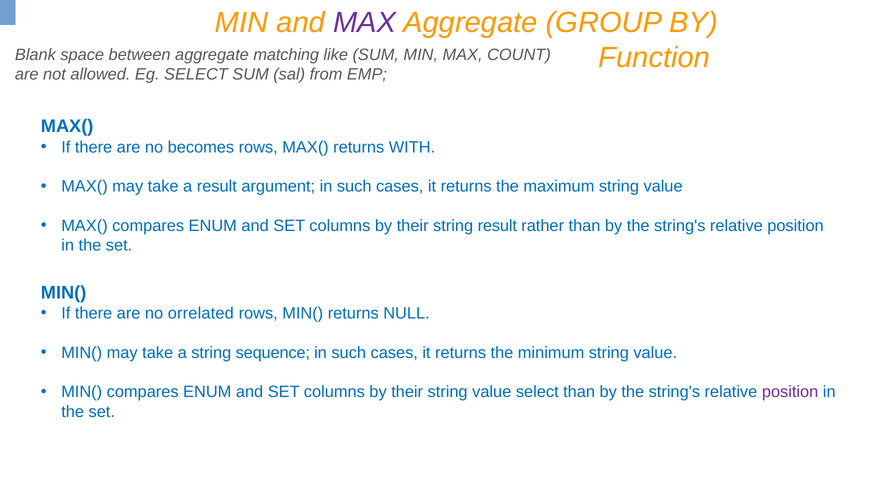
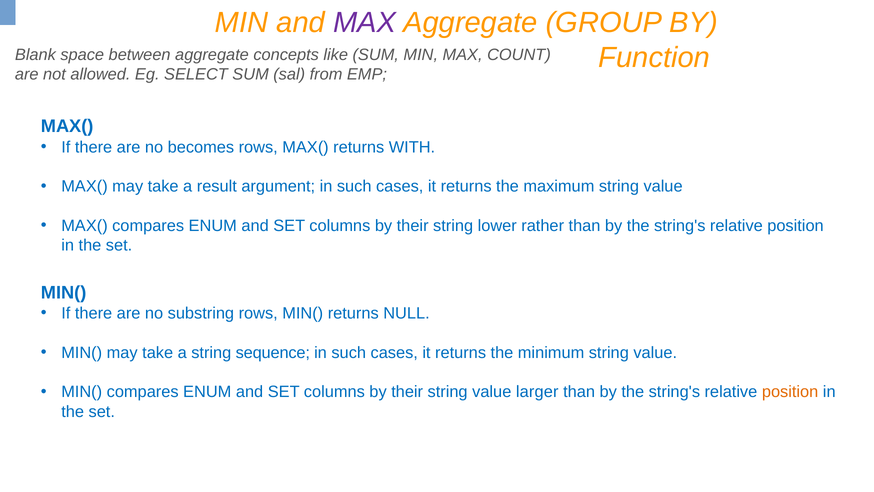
matching: matching -> concepts
string result: result -> lower
orrelated: orrelated -> substring
value select: select -> larger
position at (790, 392) colour: purple -> orange
